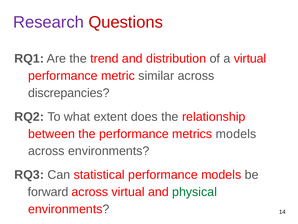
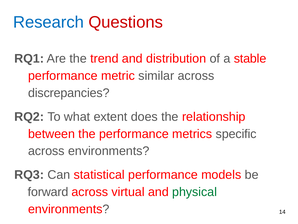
Research colour: purple -> blue
a virtual: virtual -> stable
metrics models: models -> specific
